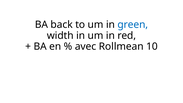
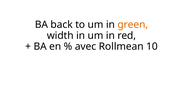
green colour: blue -> orange
